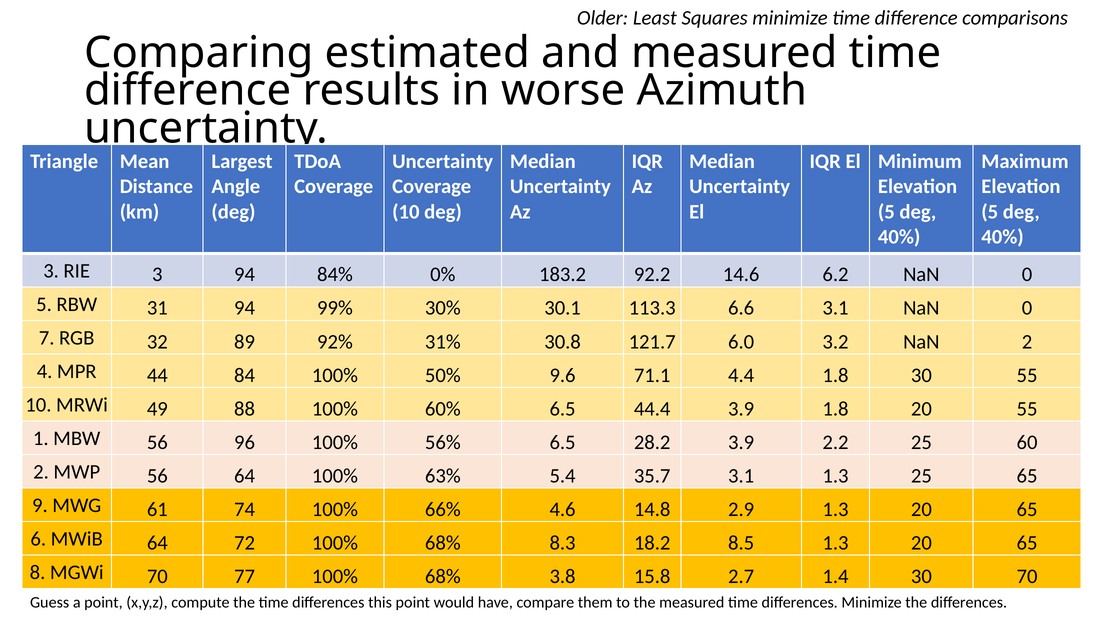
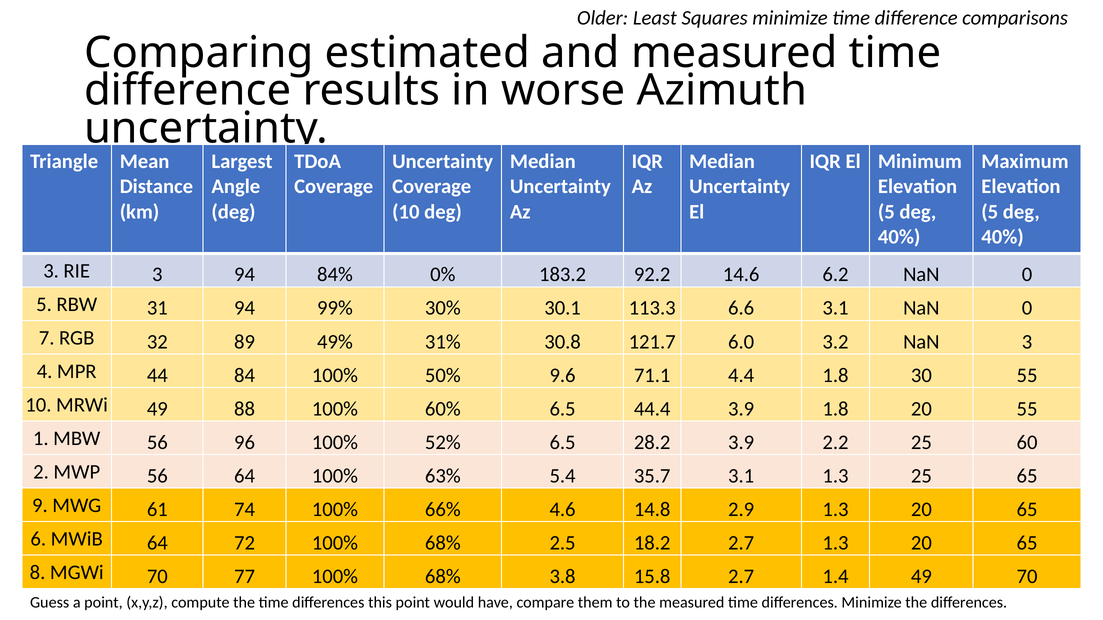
92%: 92% -> 49%
NaN 2: 2 -> 3
56%: 56% -> 52%
8.3: 8.3 -> 2.5
18.2 8.5: 8.5 -> 2.7
1.4 30: 30 -> 49
